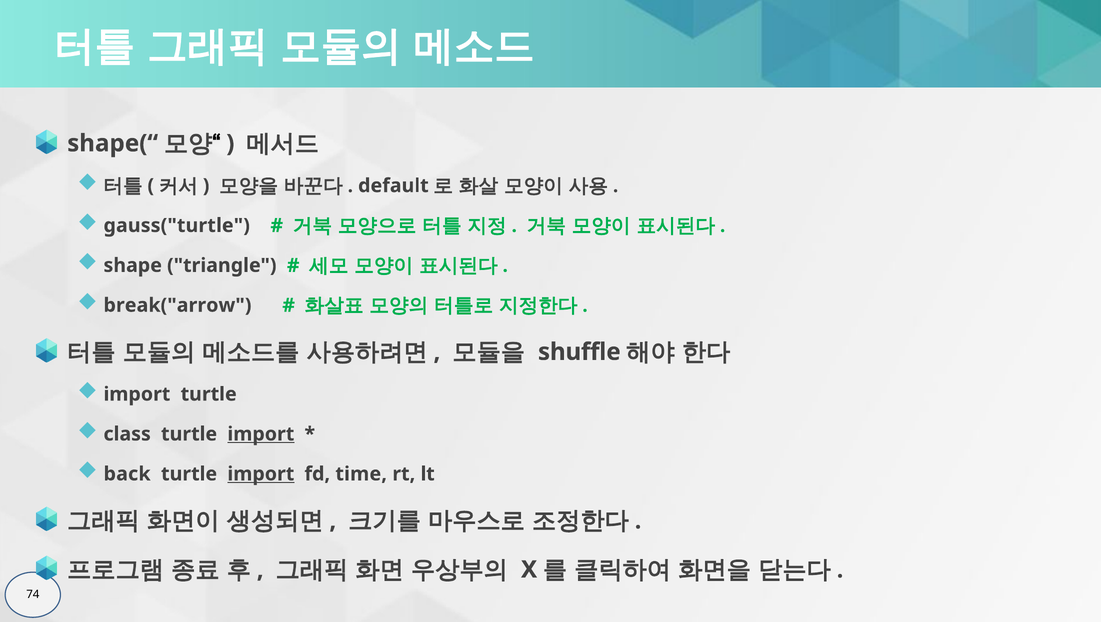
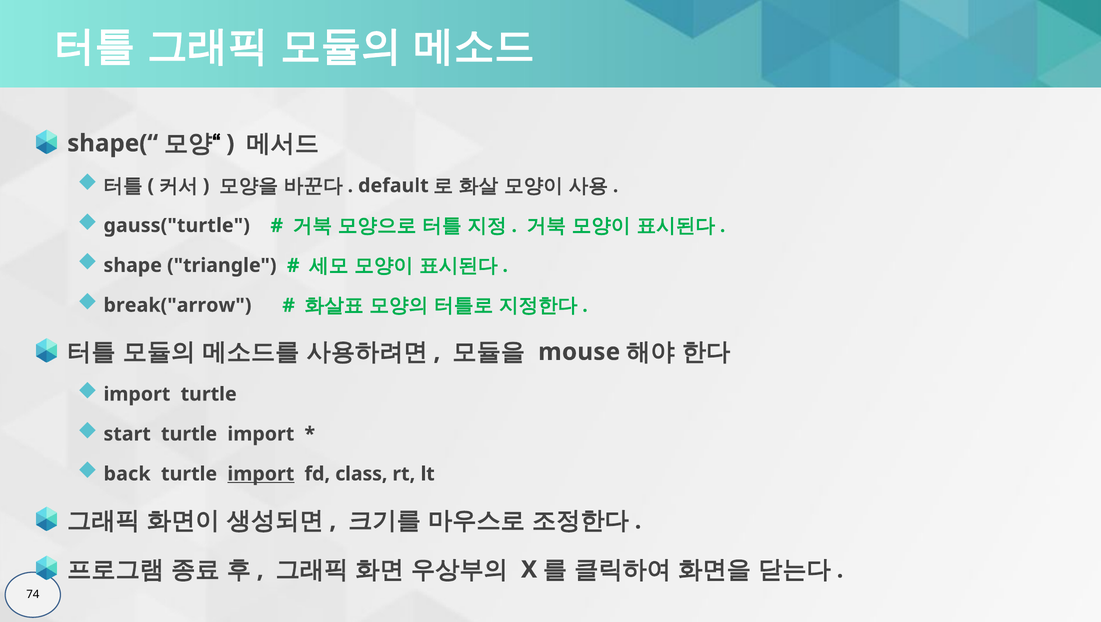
shuffle: shuffle -> mouse
class: class -> start
import at (261, 434) underline: present -> none
time: time -> class
